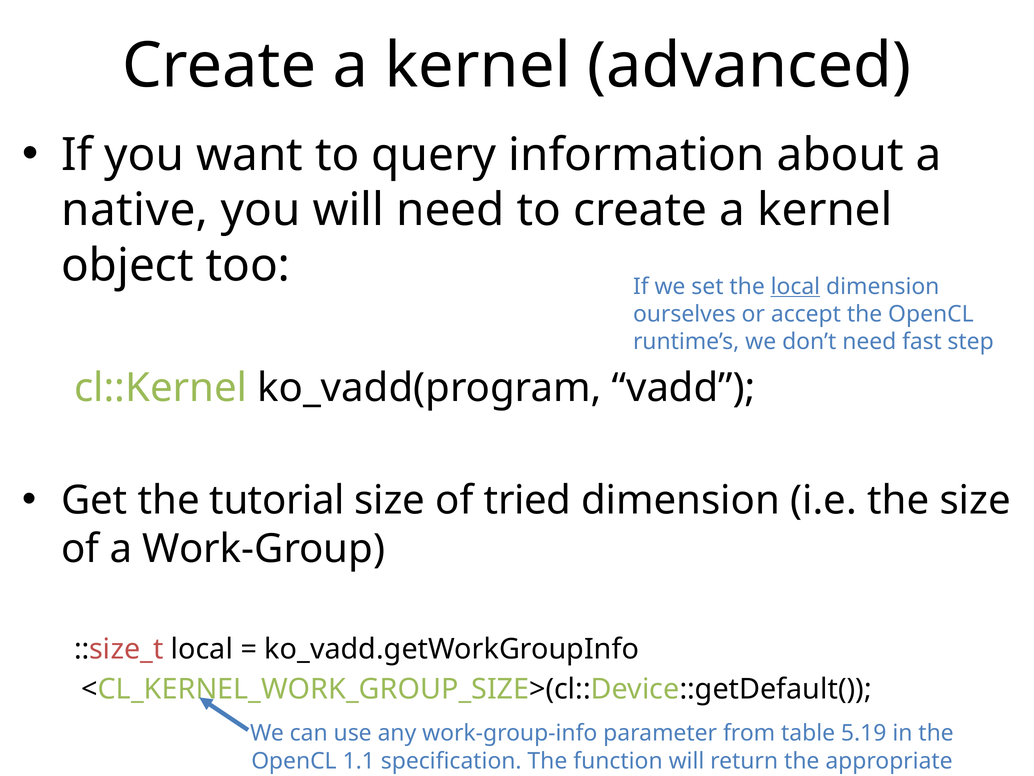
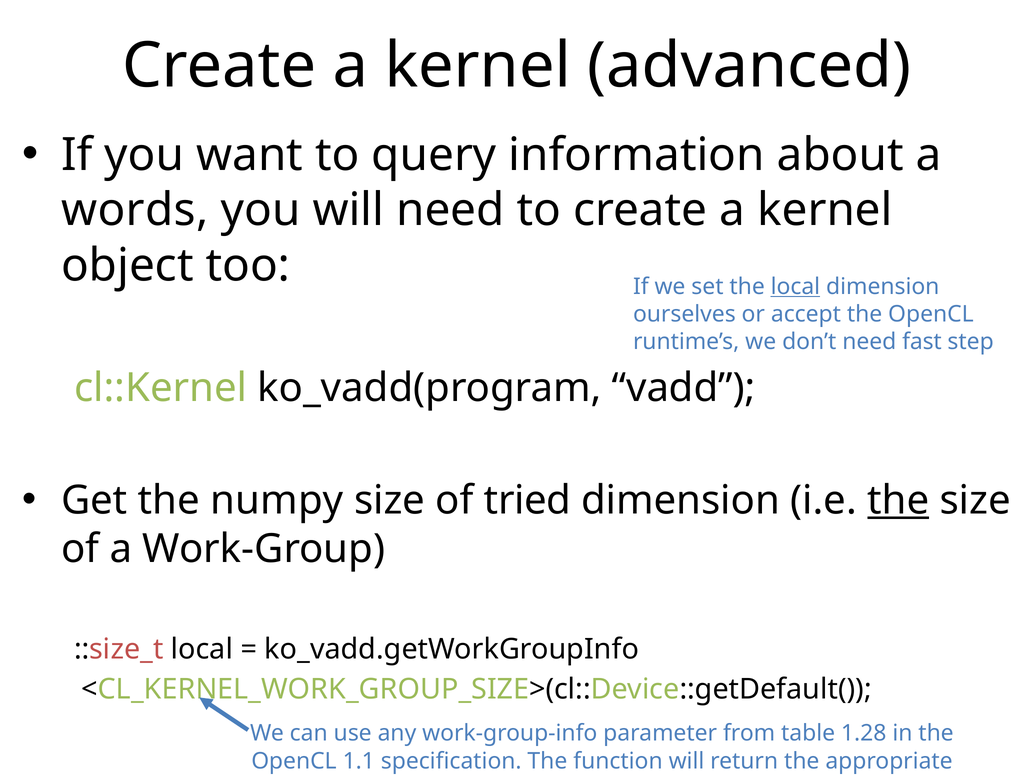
native: native -> words
tutorial: tutorial -> numpy
the at (898, 500) underline: none -> present
5.19: 5.19 -> 1.28
